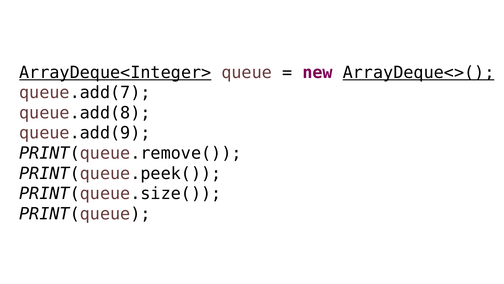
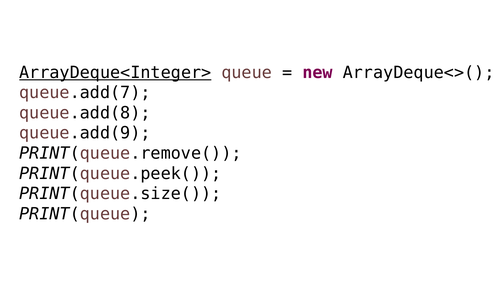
ArrayDeque<>( underline: present -> none
